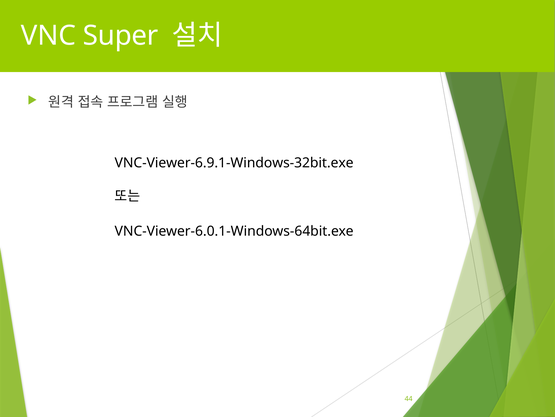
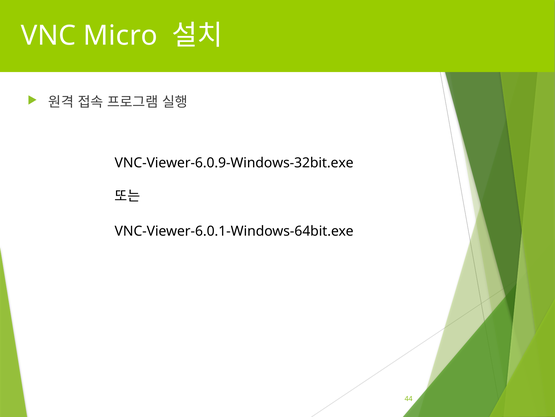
Super: Super -> Micro
VNC-Viewer-6.9.1-Windows-32bit.exe: VNC-Viewer-6.9.1-Windows-32bit.exe -> VNC-Viewer-6.0.9-Windows-32bit.exe
